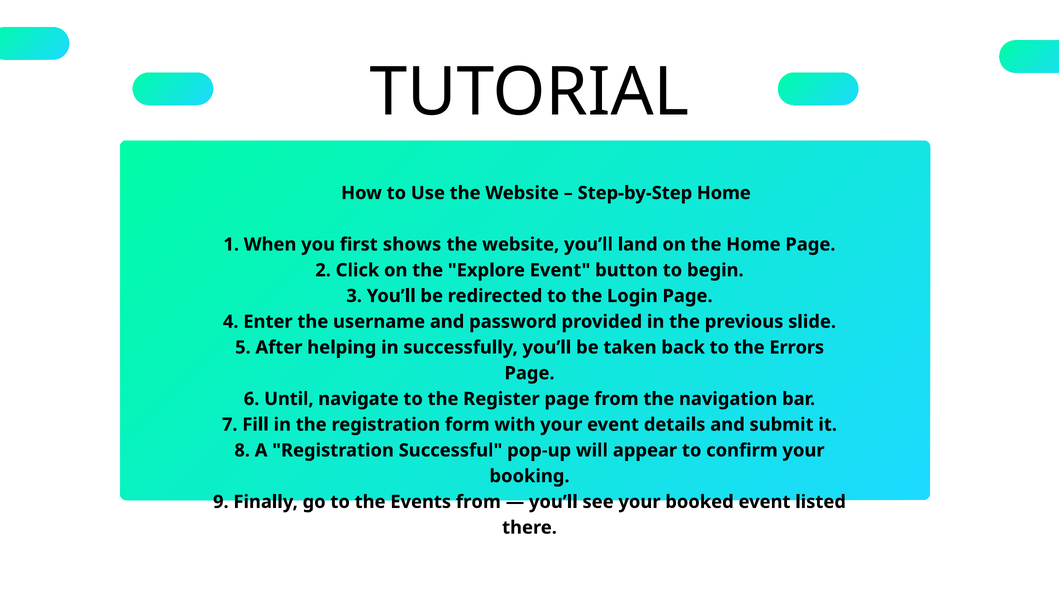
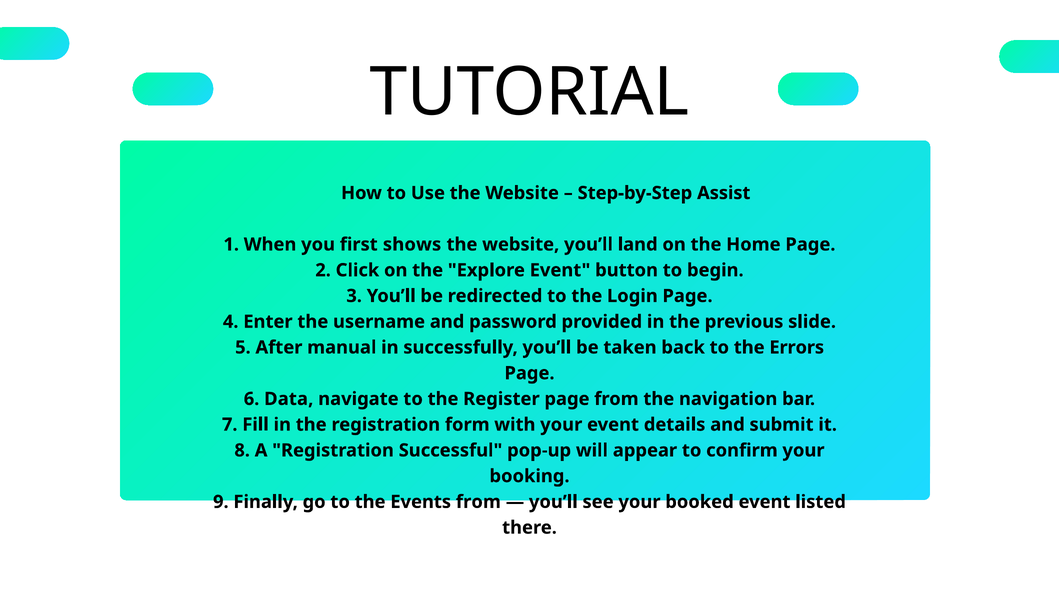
Step-by-Step Home: Home -> Assist
helping: helping -> manual
Until: Until -> Data
